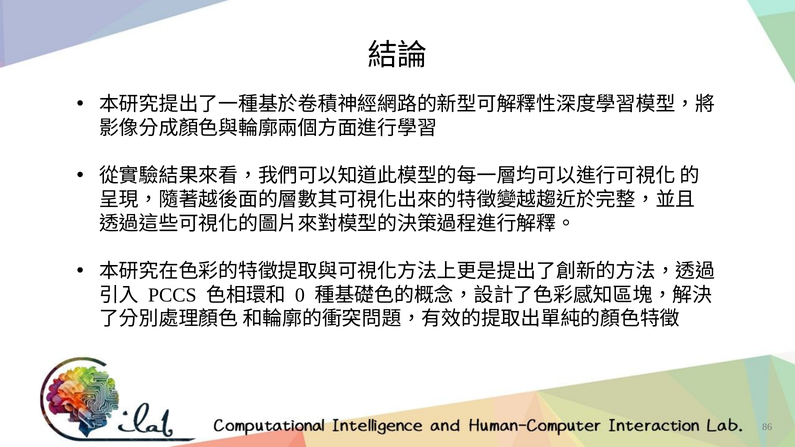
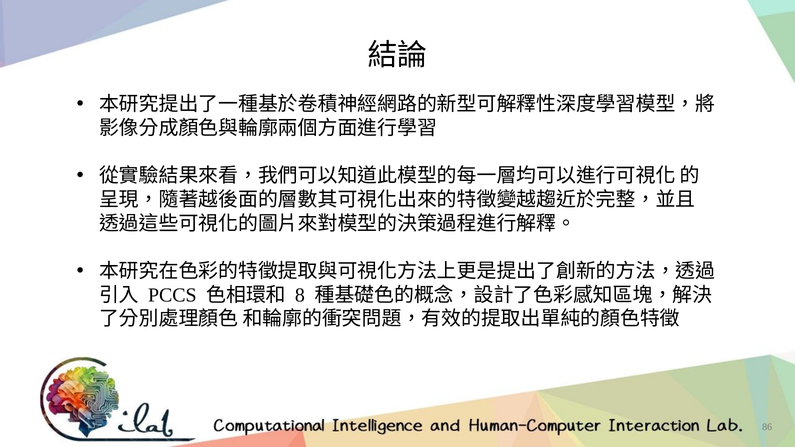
0: 0 -> 8
